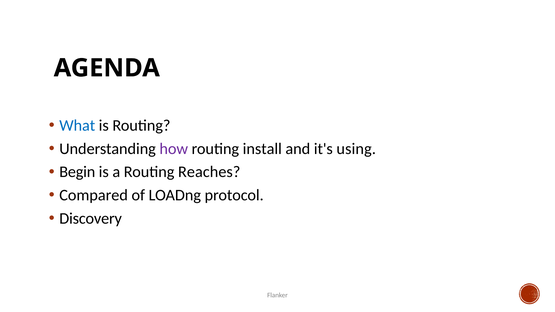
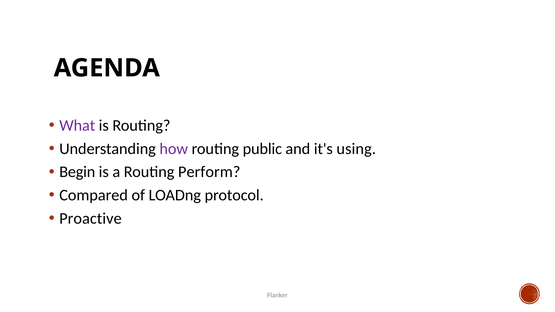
What colour: blue -> purple
install: install -> public
Reaches: Reaches -> Perform
Discovery: Discovery -> Proactive
